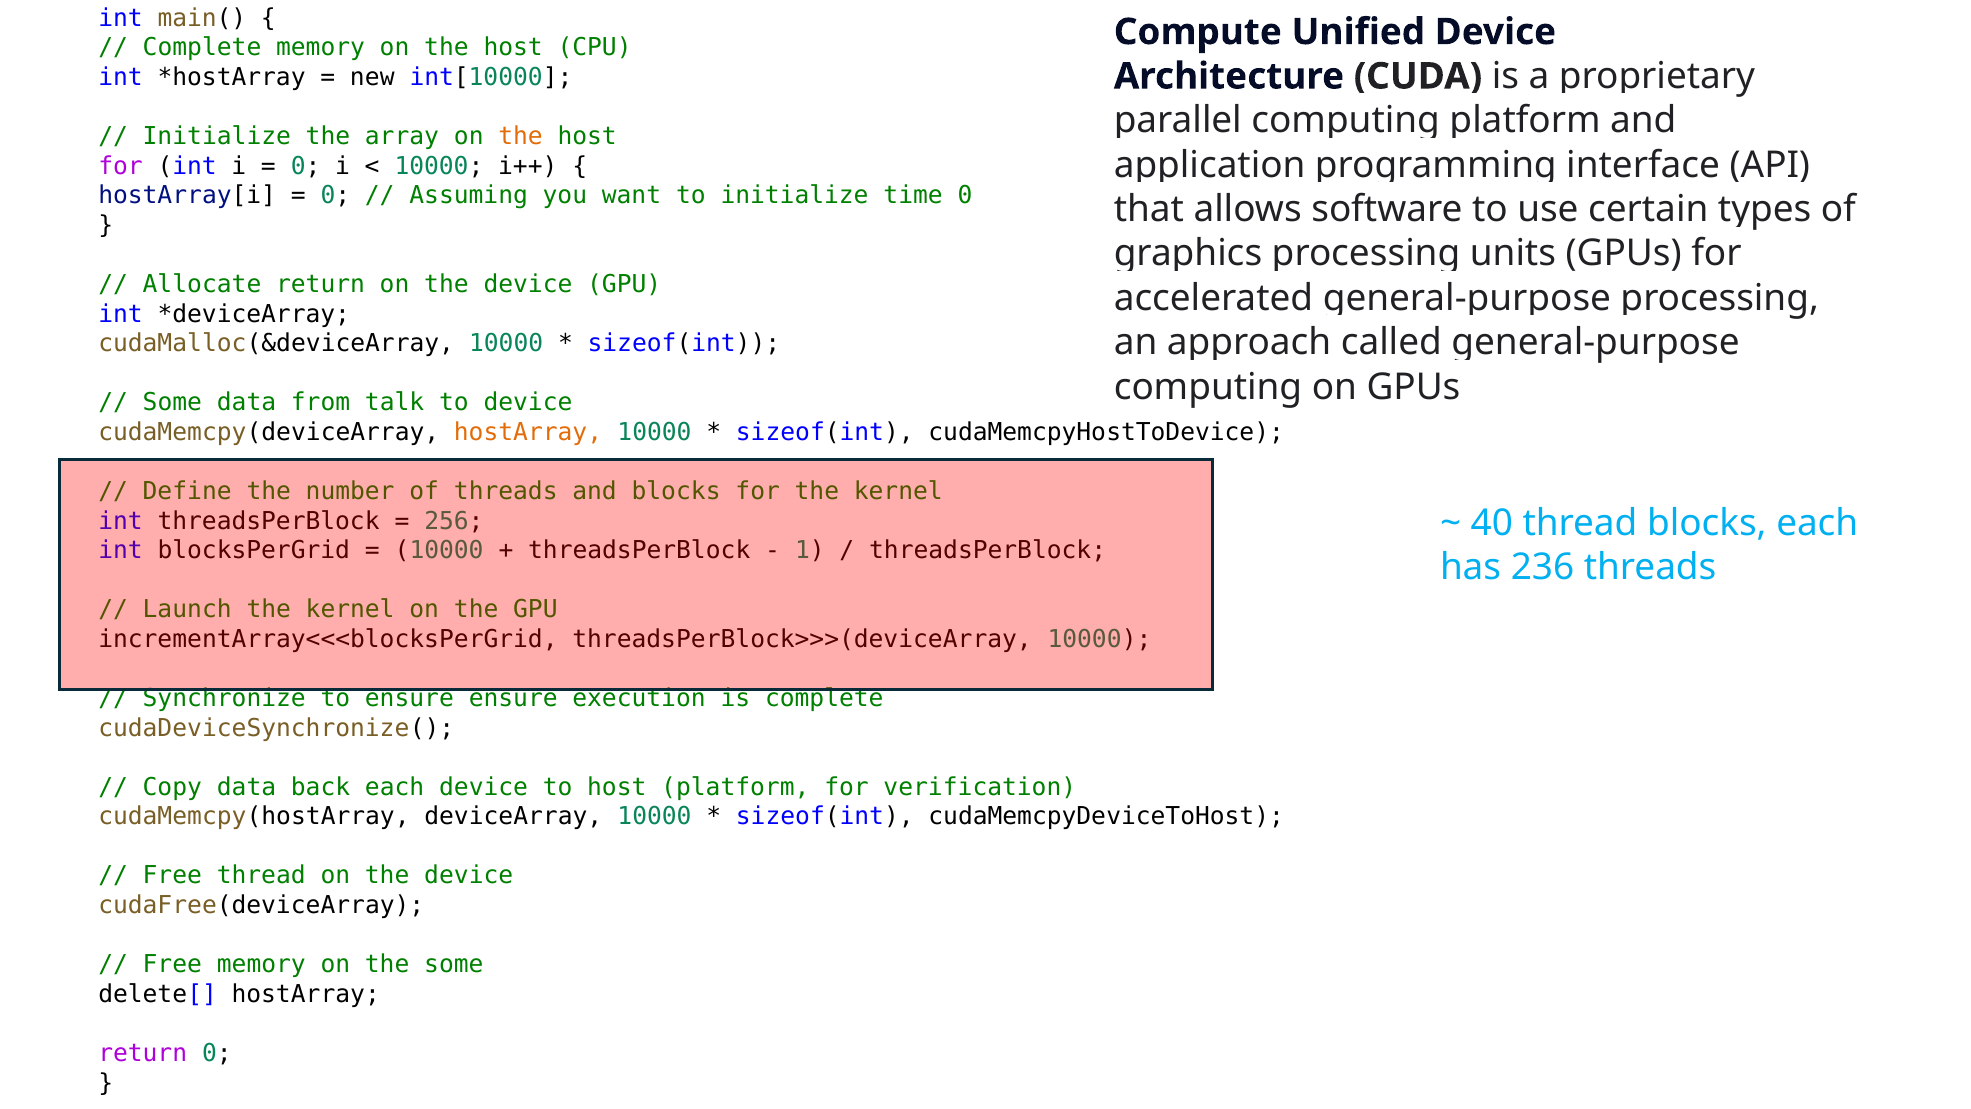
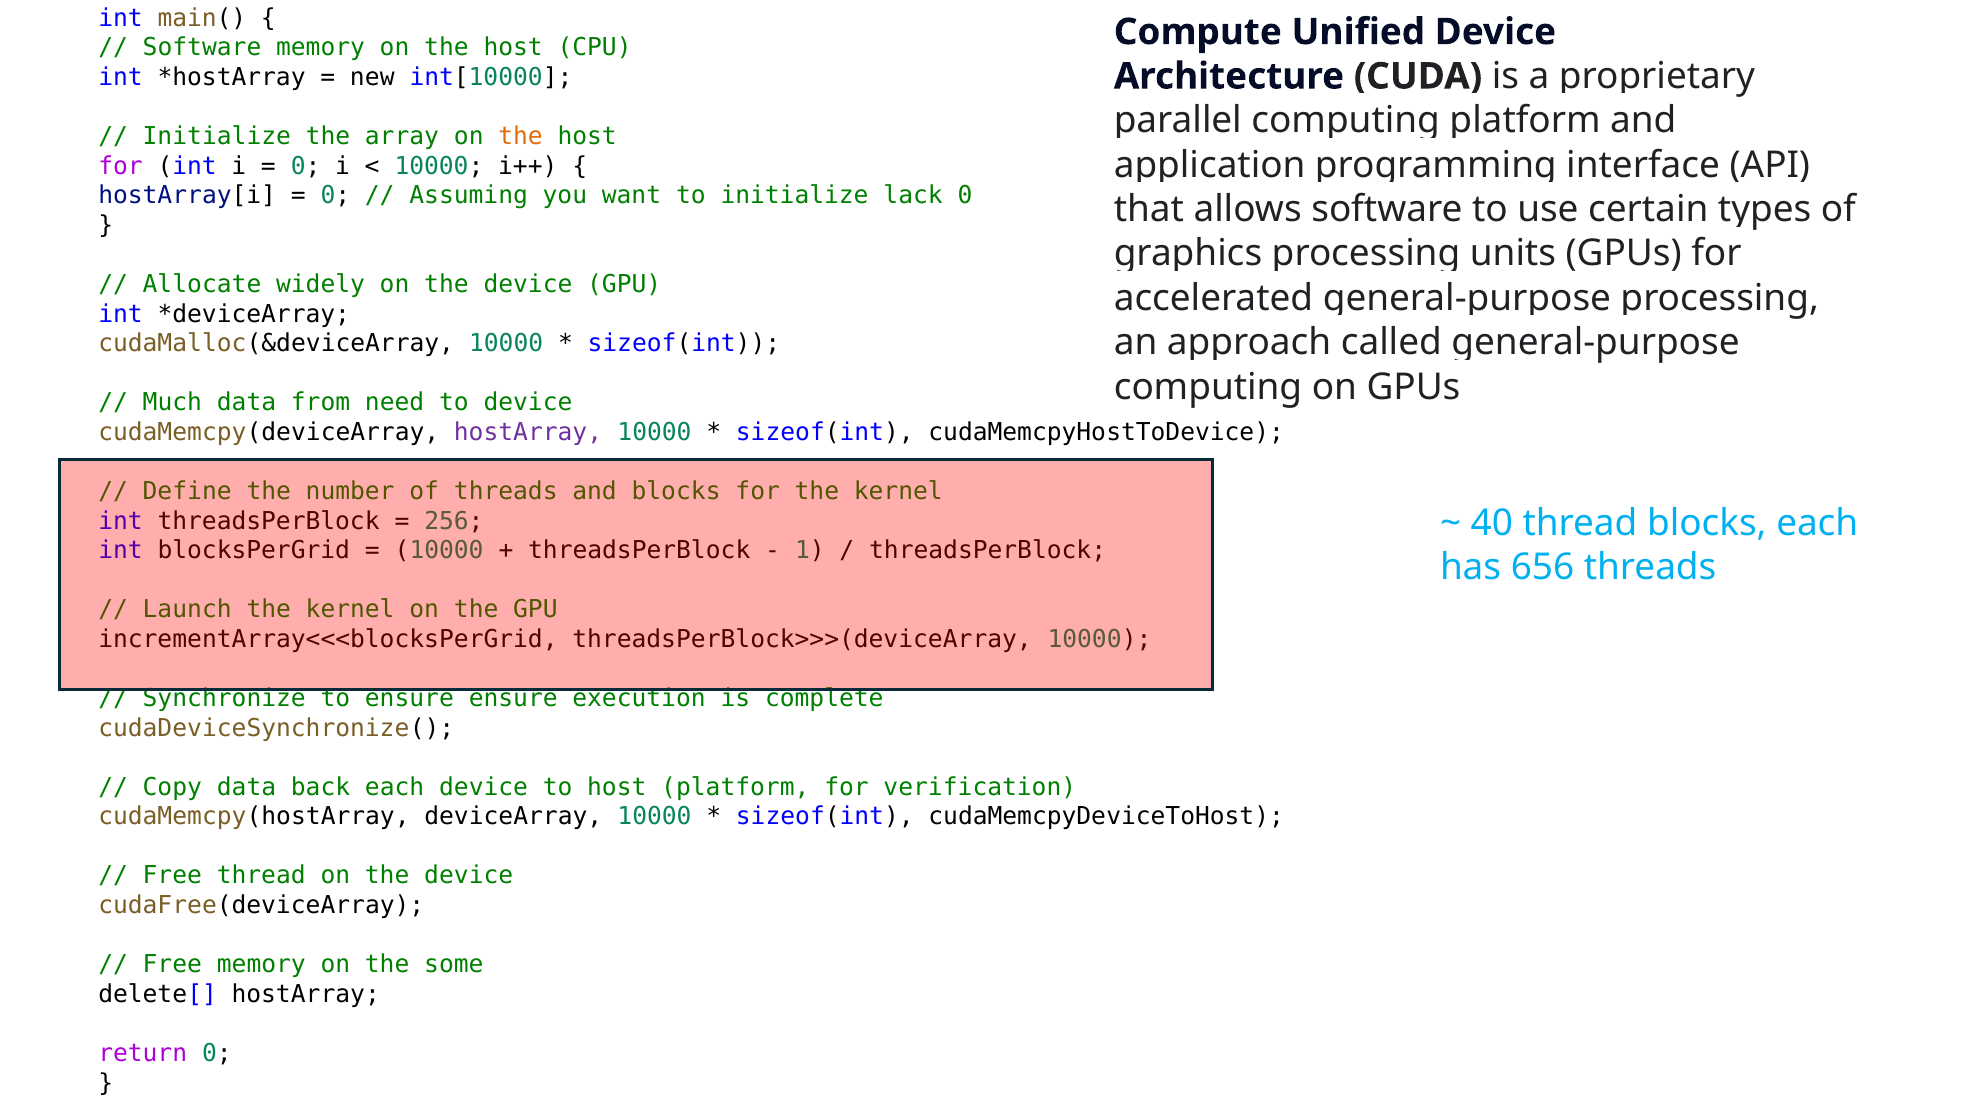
Complete at (202, 48): Complete -> Software
time: time -> lack
Allocate return: return -> widely
Some at (172, 403): Some -> Much
talk: talk -> need
hostArray at (528, 432) colour: orange -> purple
236: 236 -> 656
